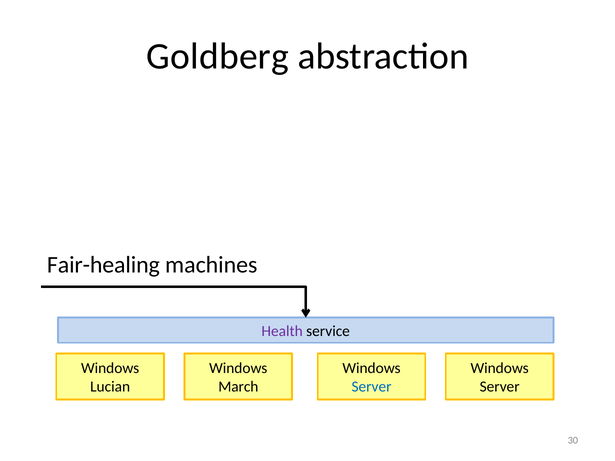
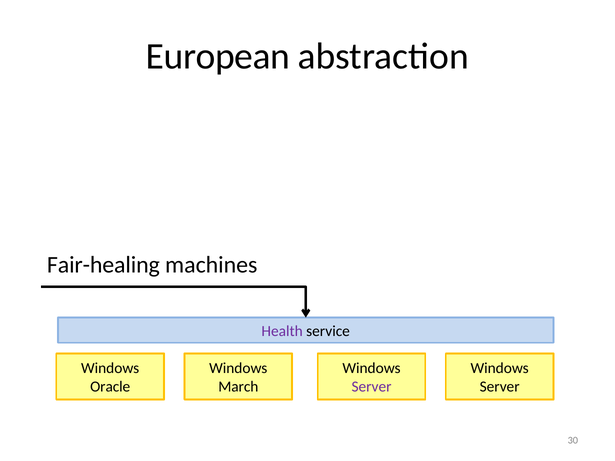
Goldberg: Goldberg -> European
Lucian: Lucian -> Oracle
Server at (372, 387) colour: blue -> purple
